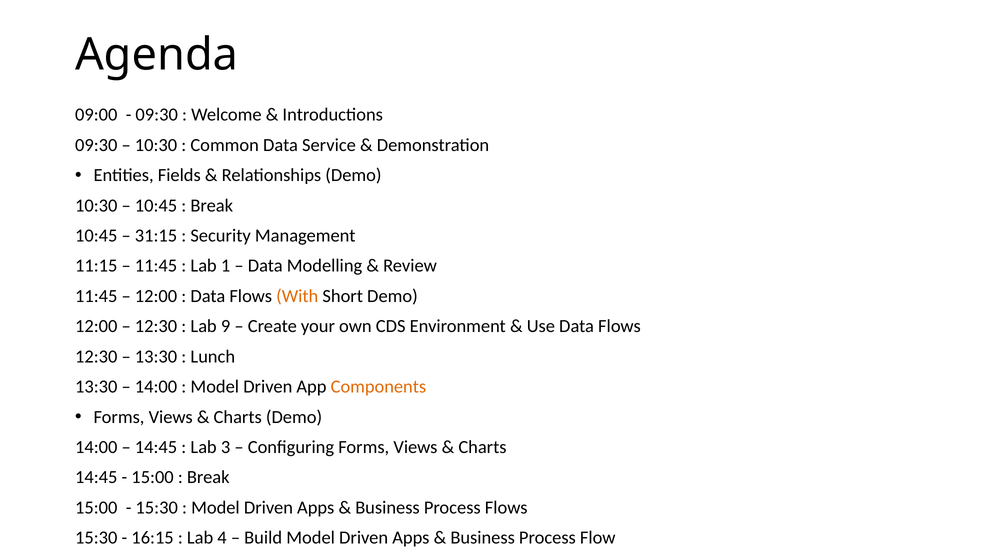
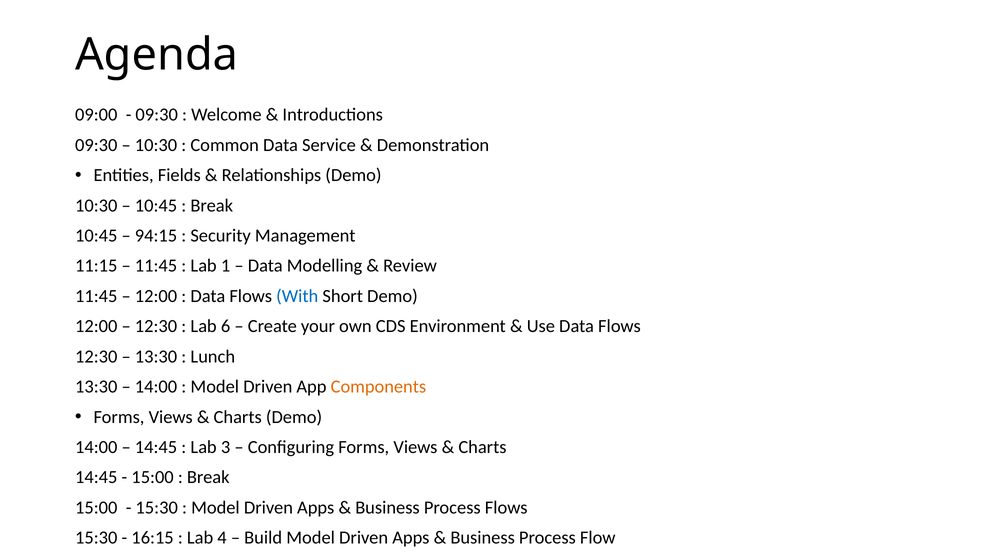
31:15: 31:15 -> 94:15
With colour: orange -> blue
9: 9 -> 6
